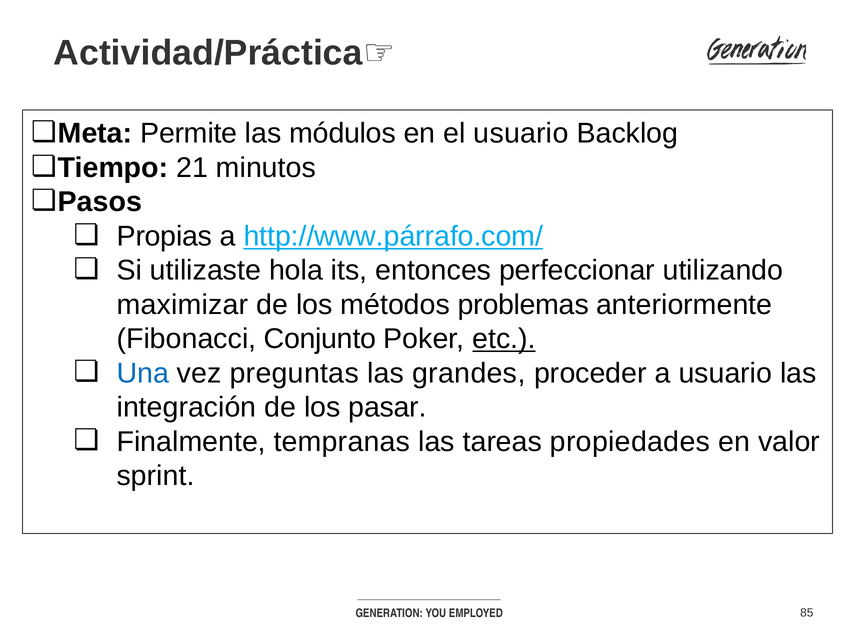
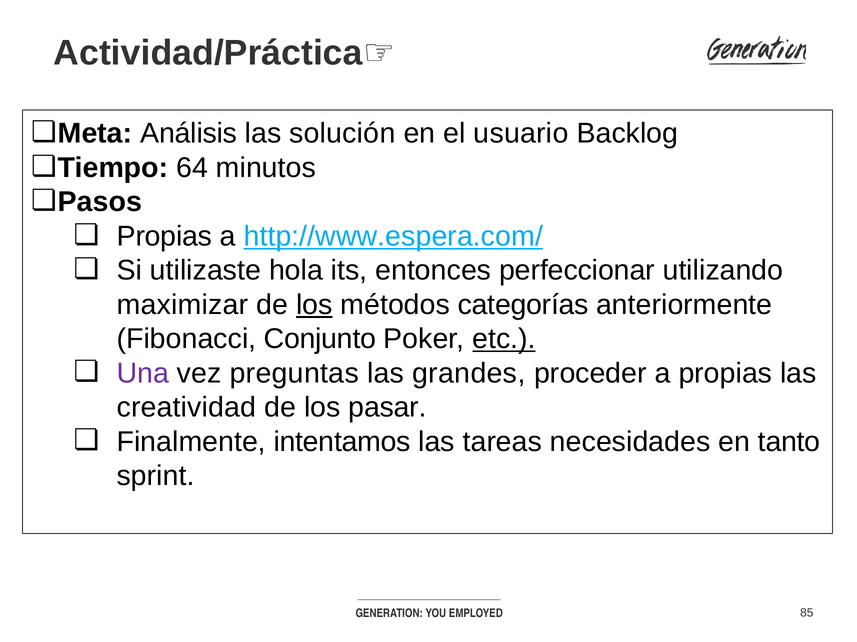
Permite: Permite -> Análisis
módulos: módulos -> solución
21: 21 -> 64
http://www.párrafo.com/: http://www.párrafo.com/ -> http://www.espera.com/
los at (314, 305) underline: none -> present
problemas: problemas -> categorías
Una colour: blue -> purple
a usuario: usuario -> propias
integración: integración -> creatividad
tempranas: tempranas -> intentamos
propiedades: propiedades -> necesidades
valor: valor -> tanto
